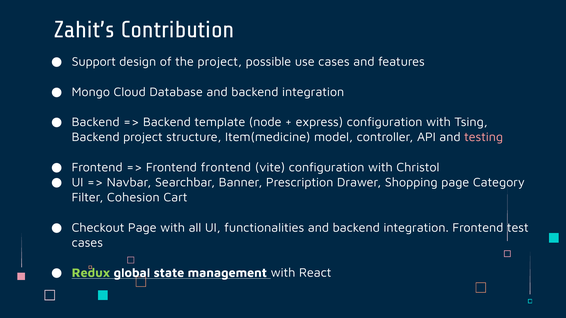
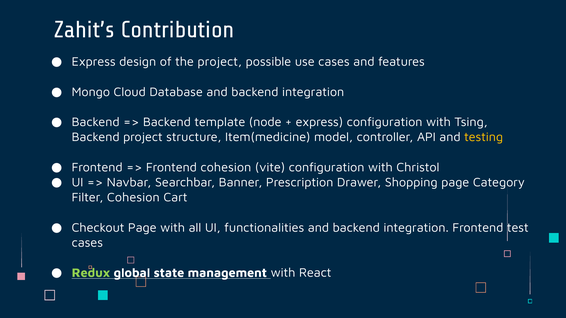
Support at (94, 62): Support -> Express
testing colour: pink -> yellow
Frontend frontend: frontend -> cohesion
